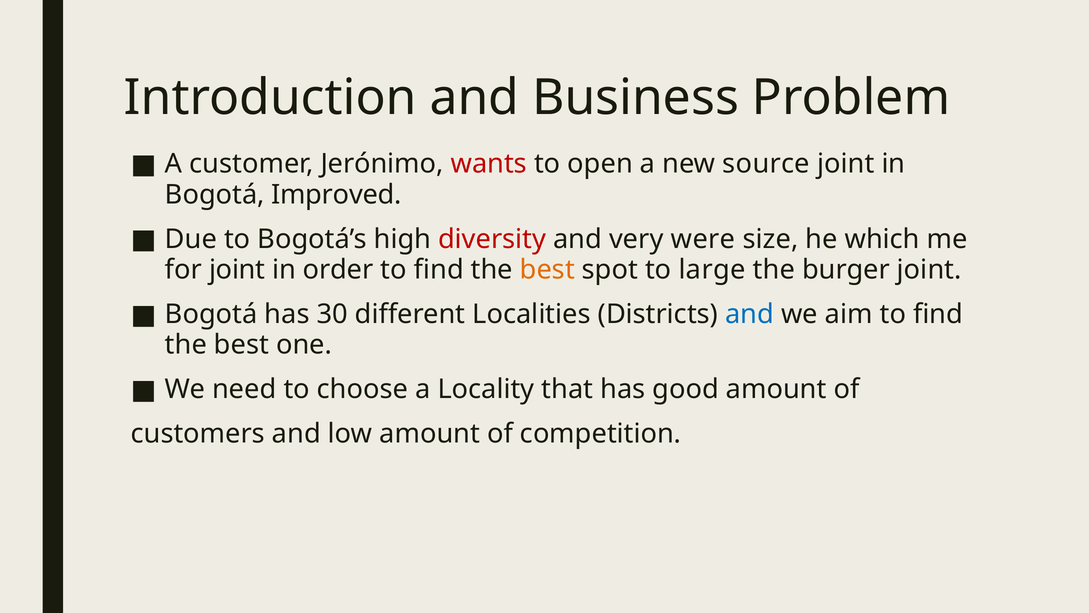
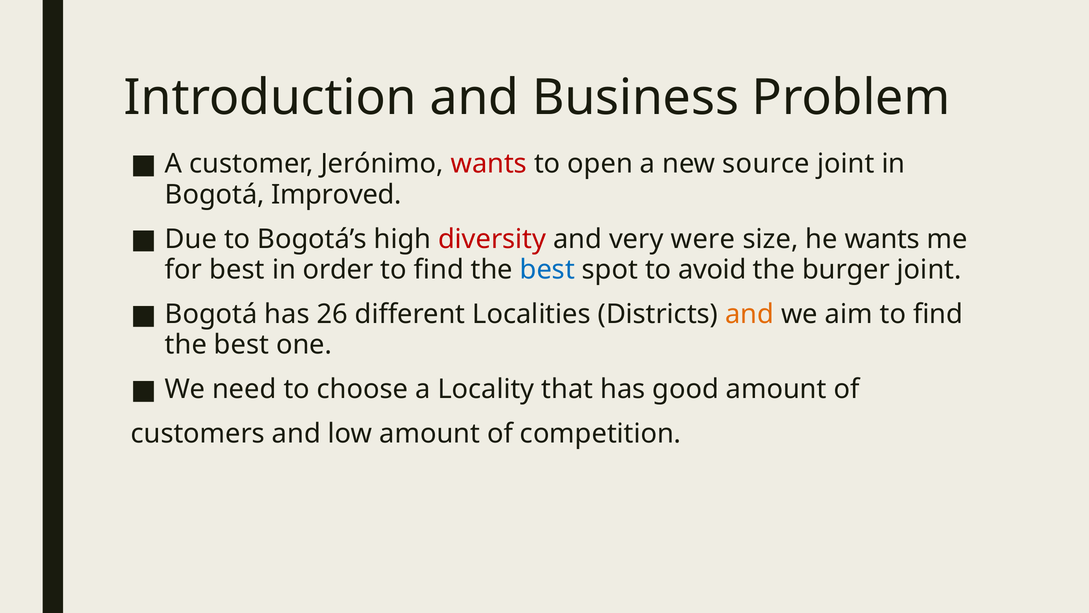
he which: which -> wants
for joint: joint -> best
best at (547, 270) colour: orange -> blue
large: large -> avoid
30: 30 -> 26
and at (750, 314) colour: blue -> orange
